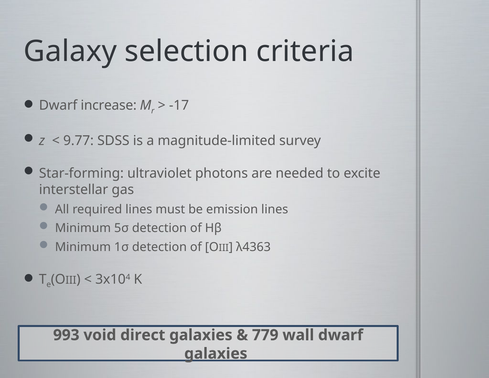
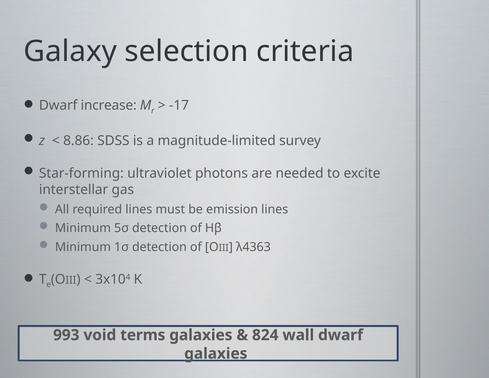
9.77: 9.77 -> 8.86
direct: direct -> terms
779: 779 -> 824
